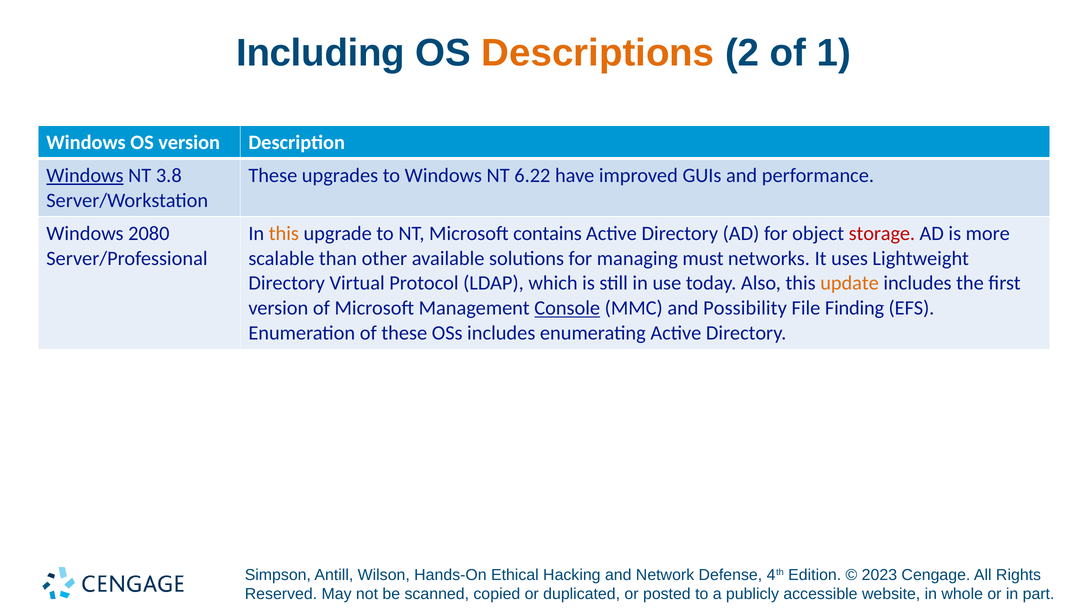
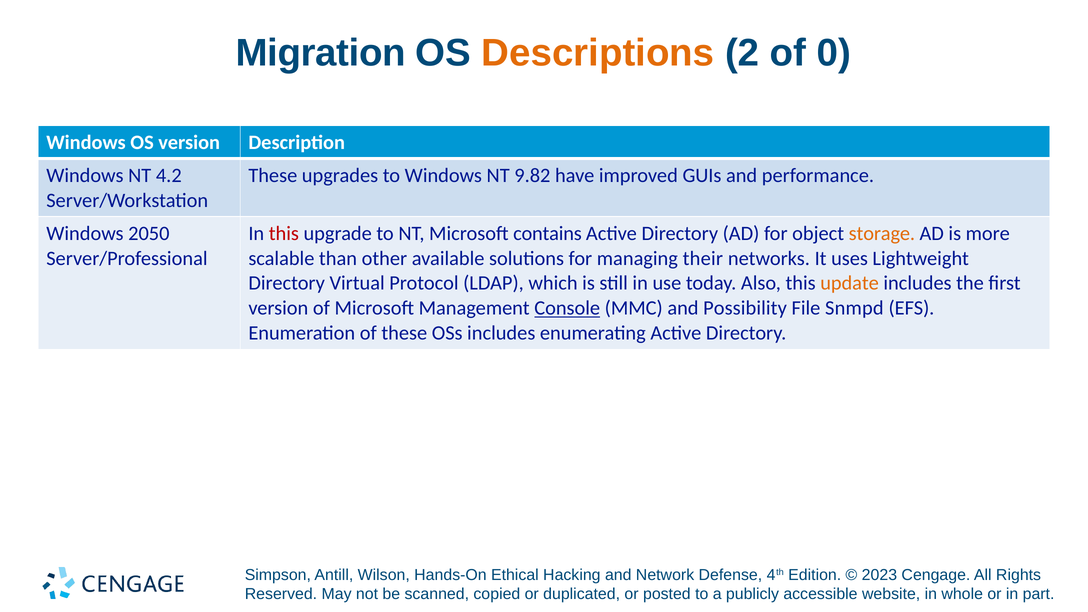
Including: Including -> Migration
1: 1 -> 0
Windows at (85, 175) underline: present -> none
3.8: 3.8 -> 4.2
6.22: 6.22 -> 9.82
2080: 2080 -> 2050
this at (284, 233) colour: orange -> red
storage colour: red -> orange
must: must -> their
Finding: Finding -> Snmpd
